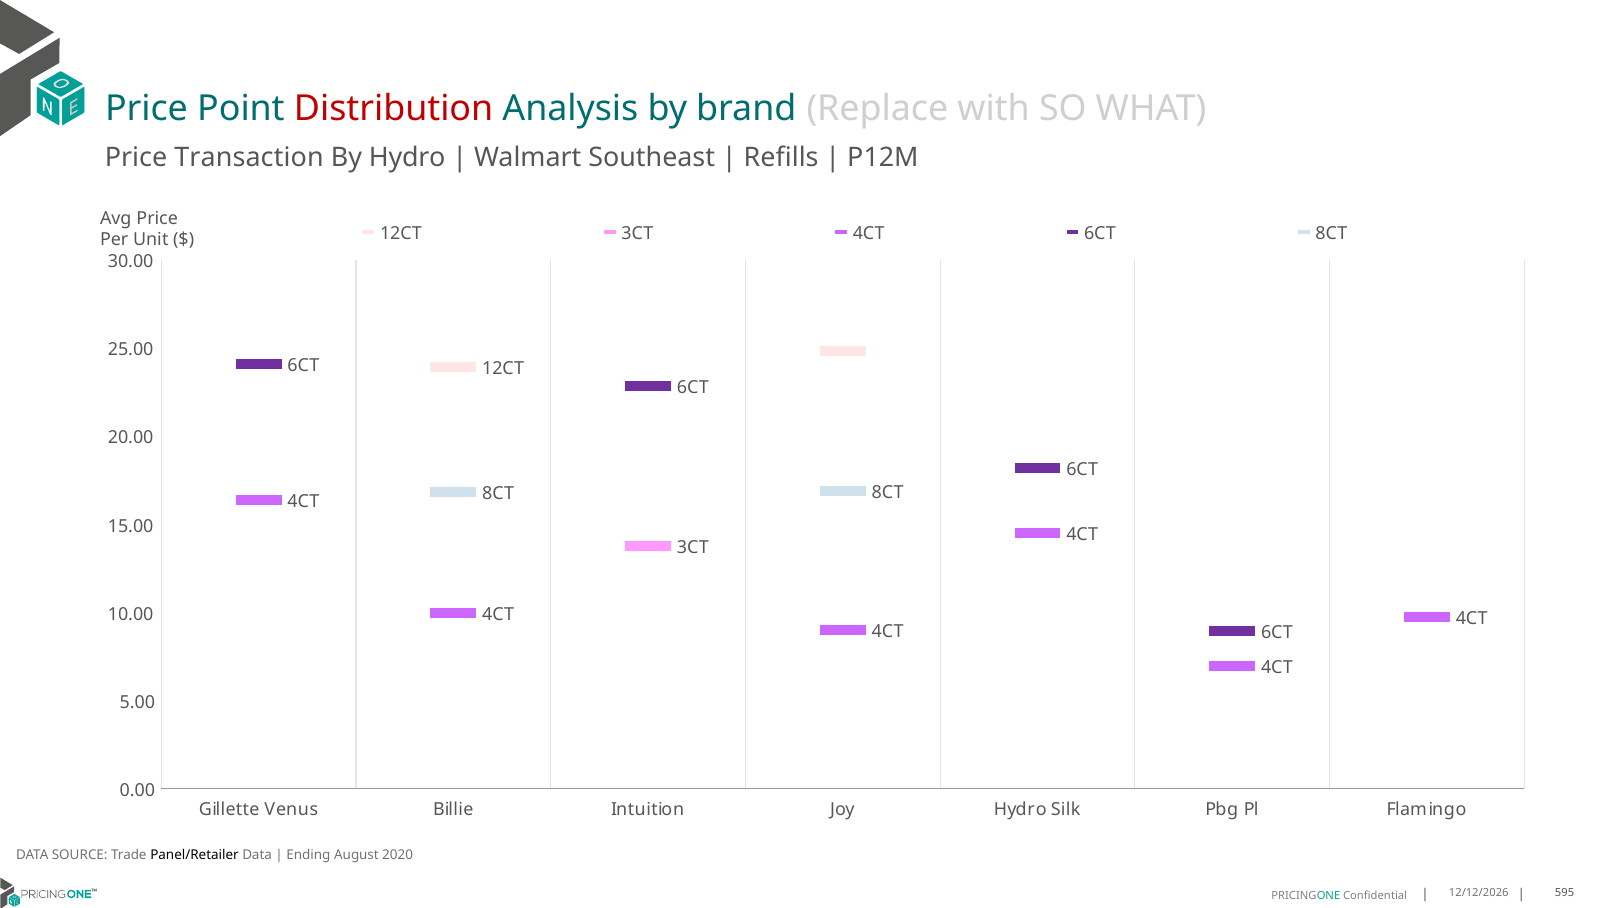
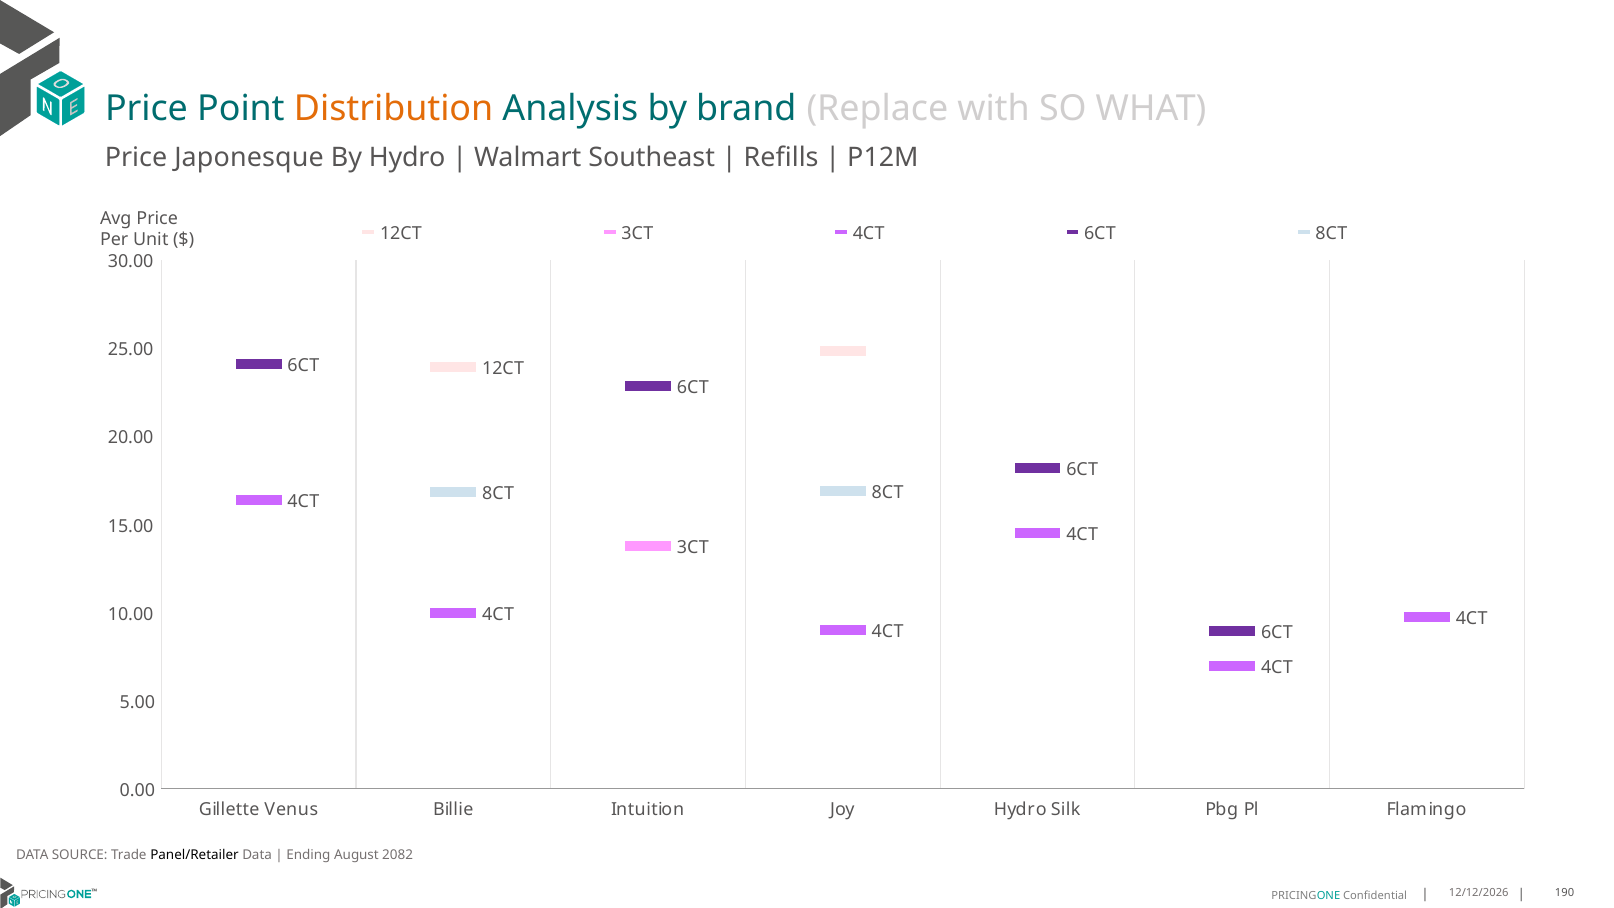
Distribution colour: red -> orange
Transaction: Transaction -> Japonesque
2020: 2020 -> 2082
595: 595 -> 190
